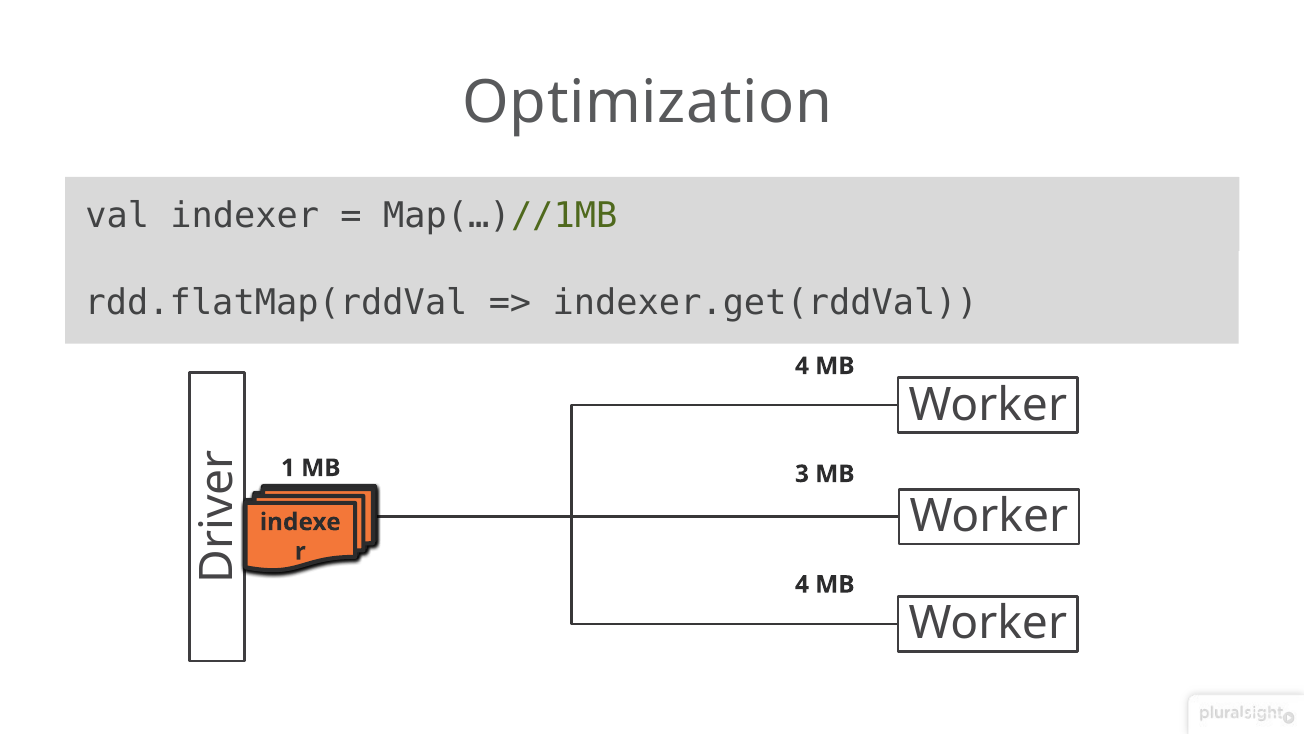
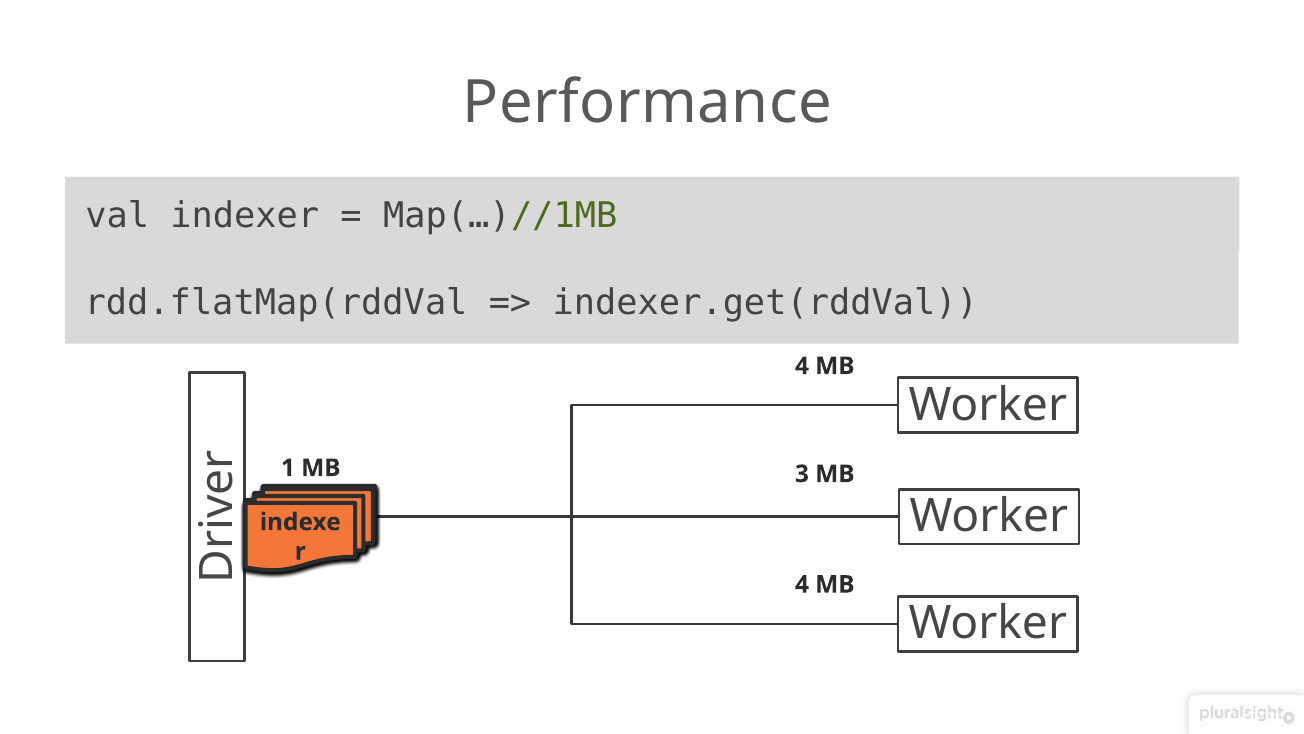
Optimization: Optimization -> Performance
